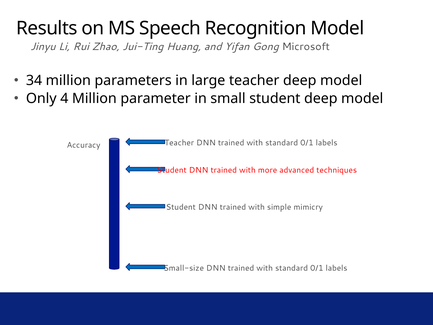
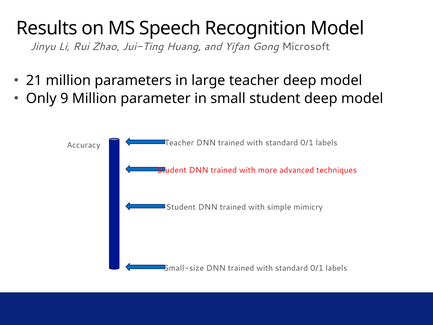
34: 34 -> 21
4: 4 -> 9
